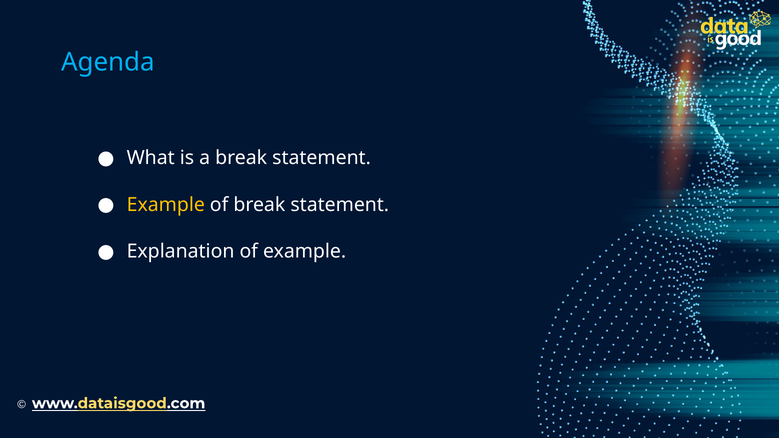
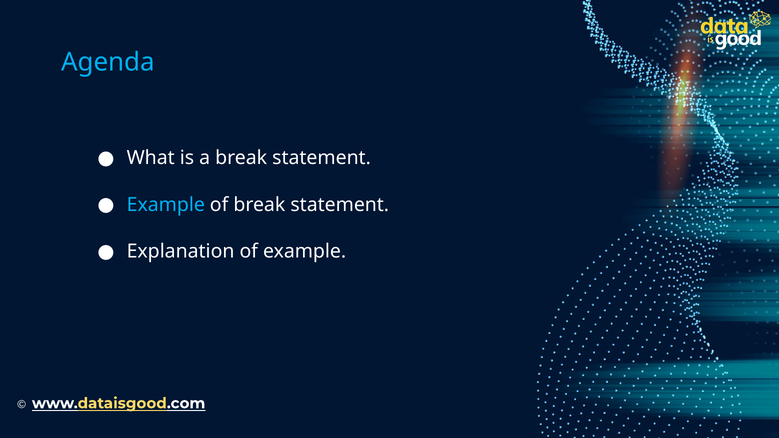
Example at (166, 205) colour: yellow -> light blue
